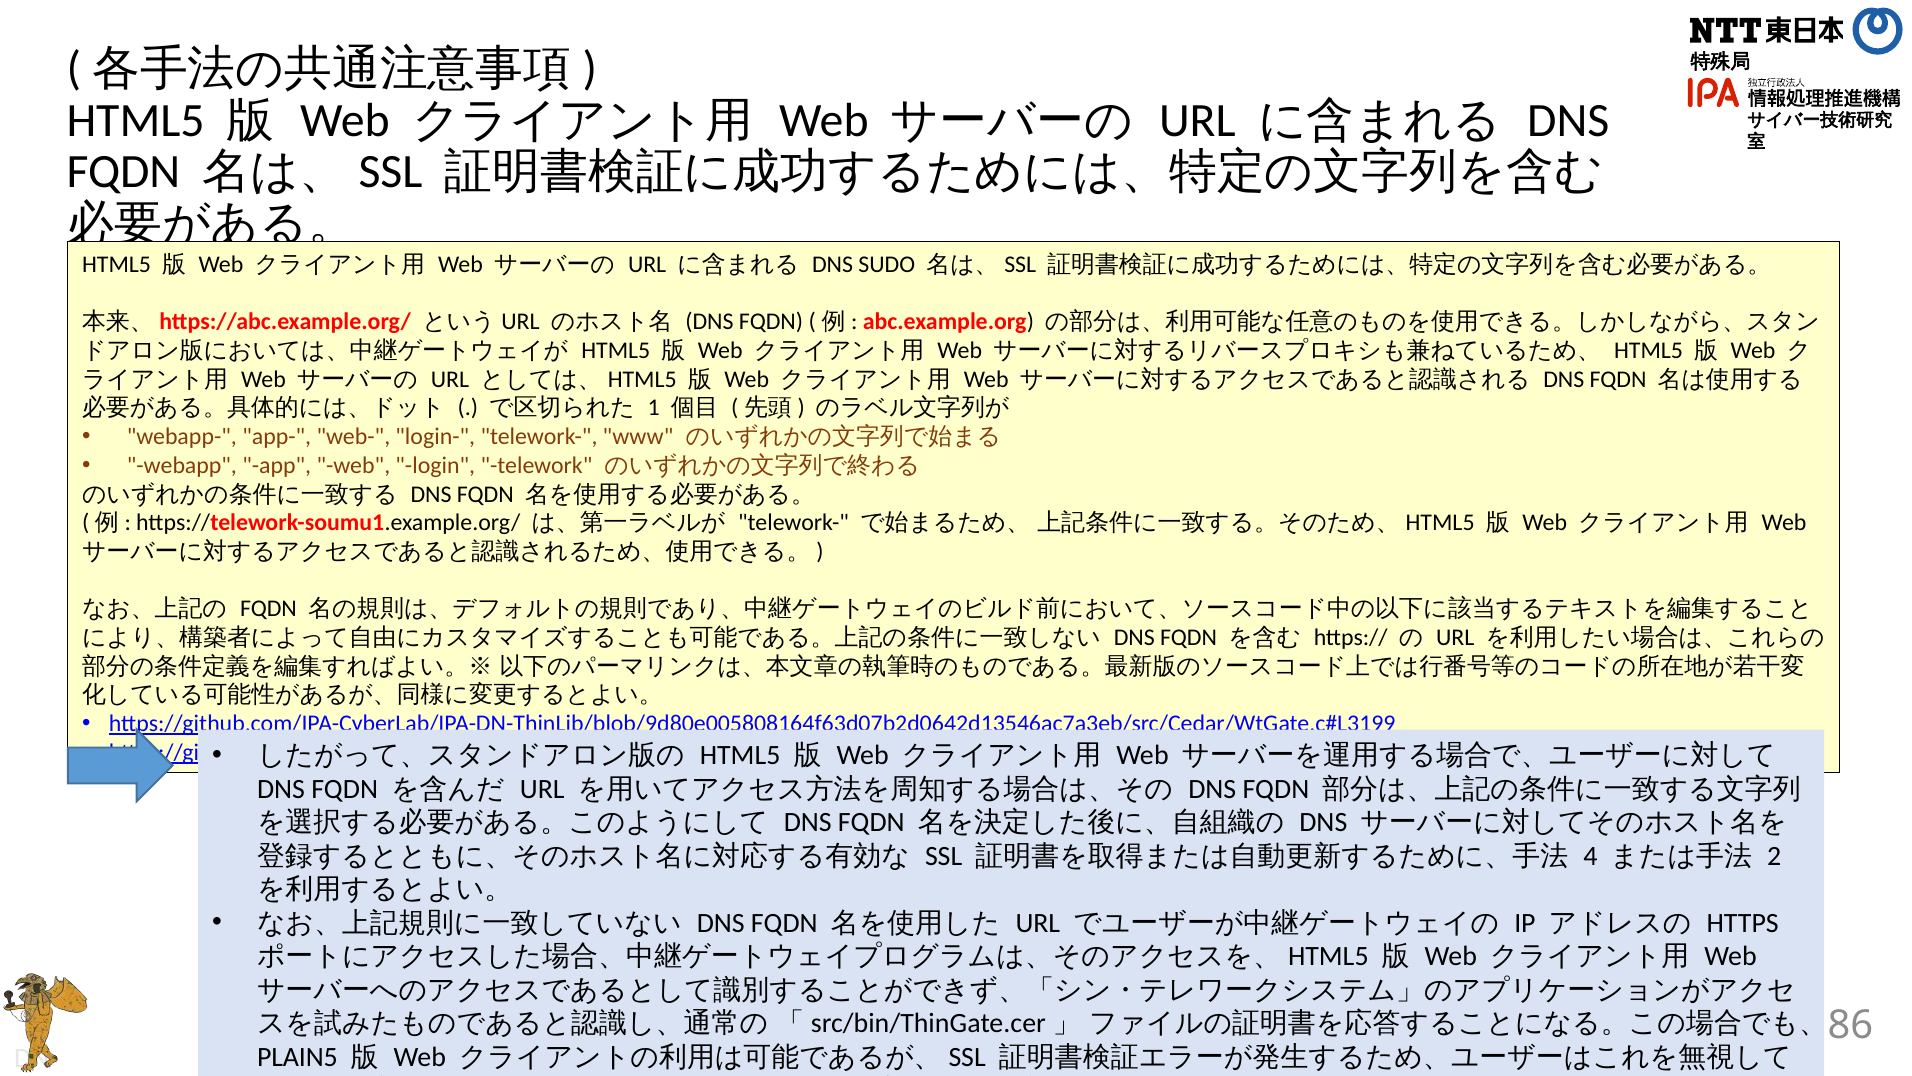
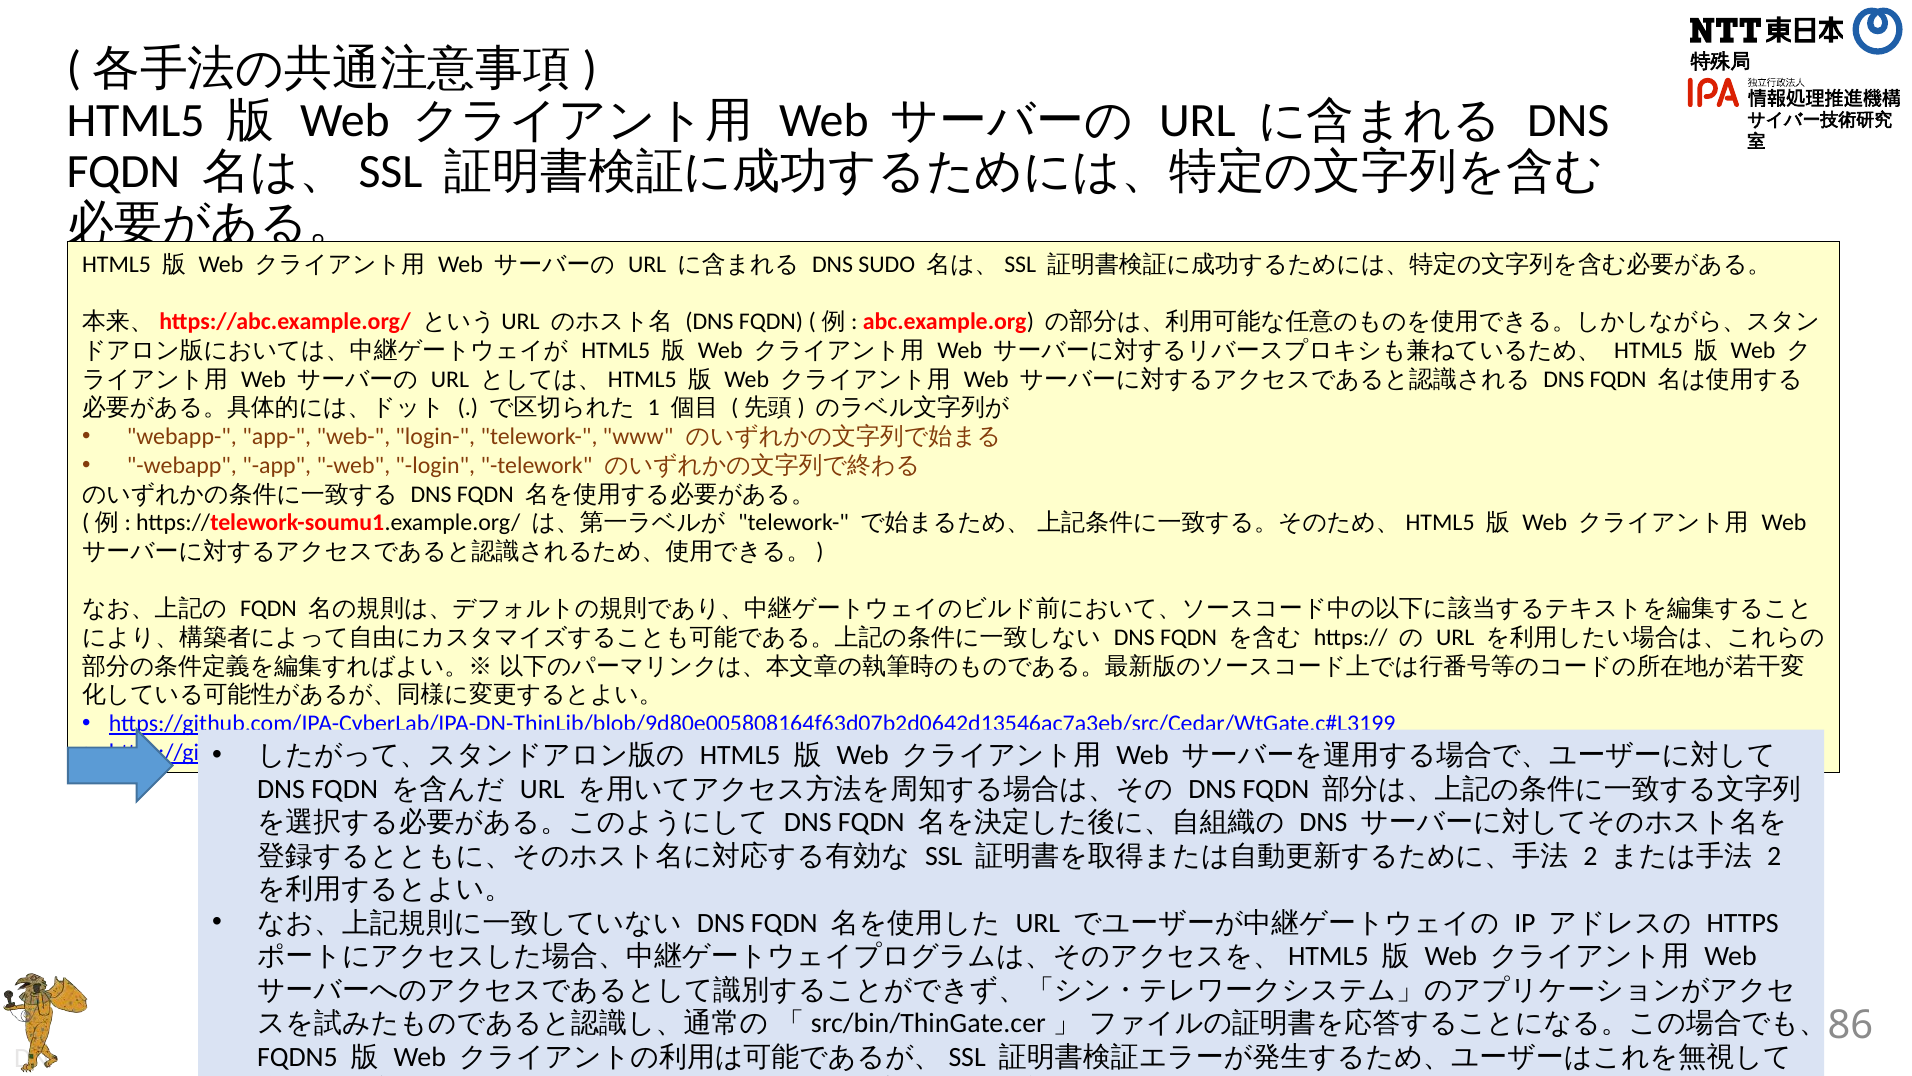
4 at (1590, 855): 4 -> 2
PLAIN5: PLAIN5 -> FQDN5
